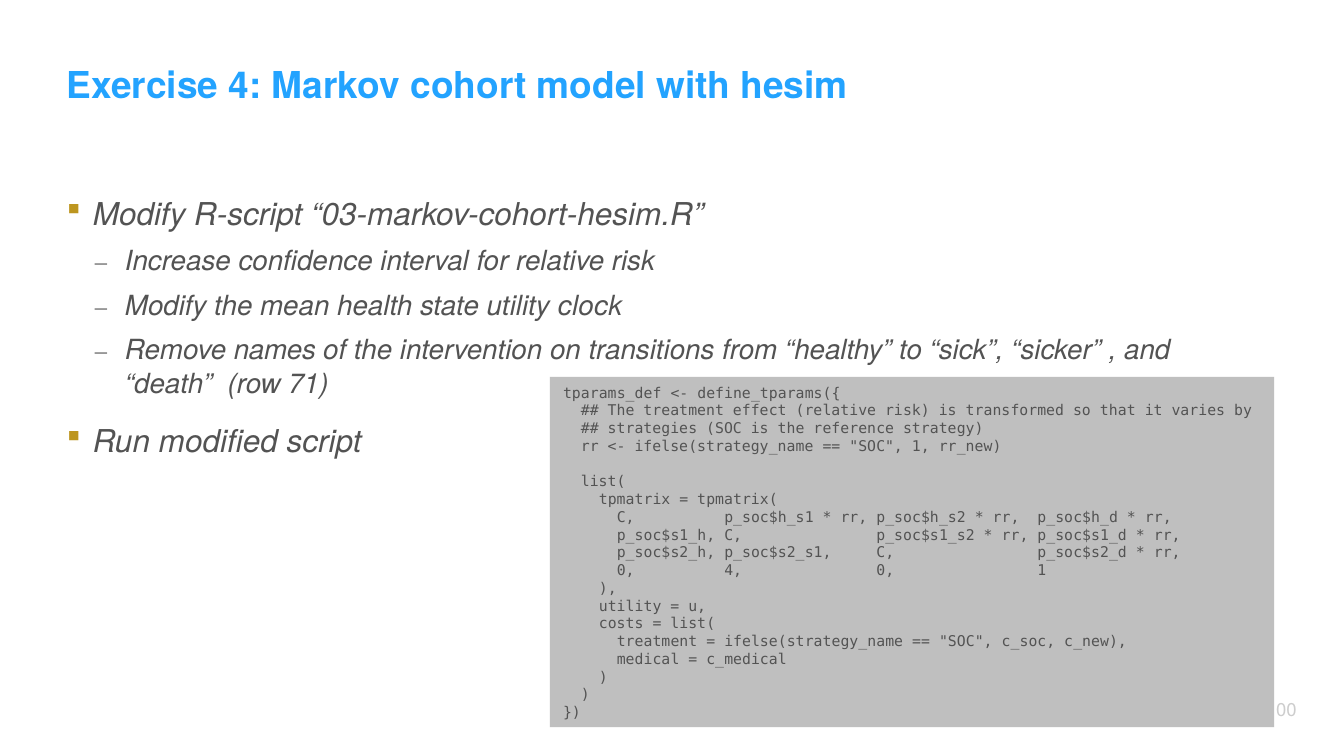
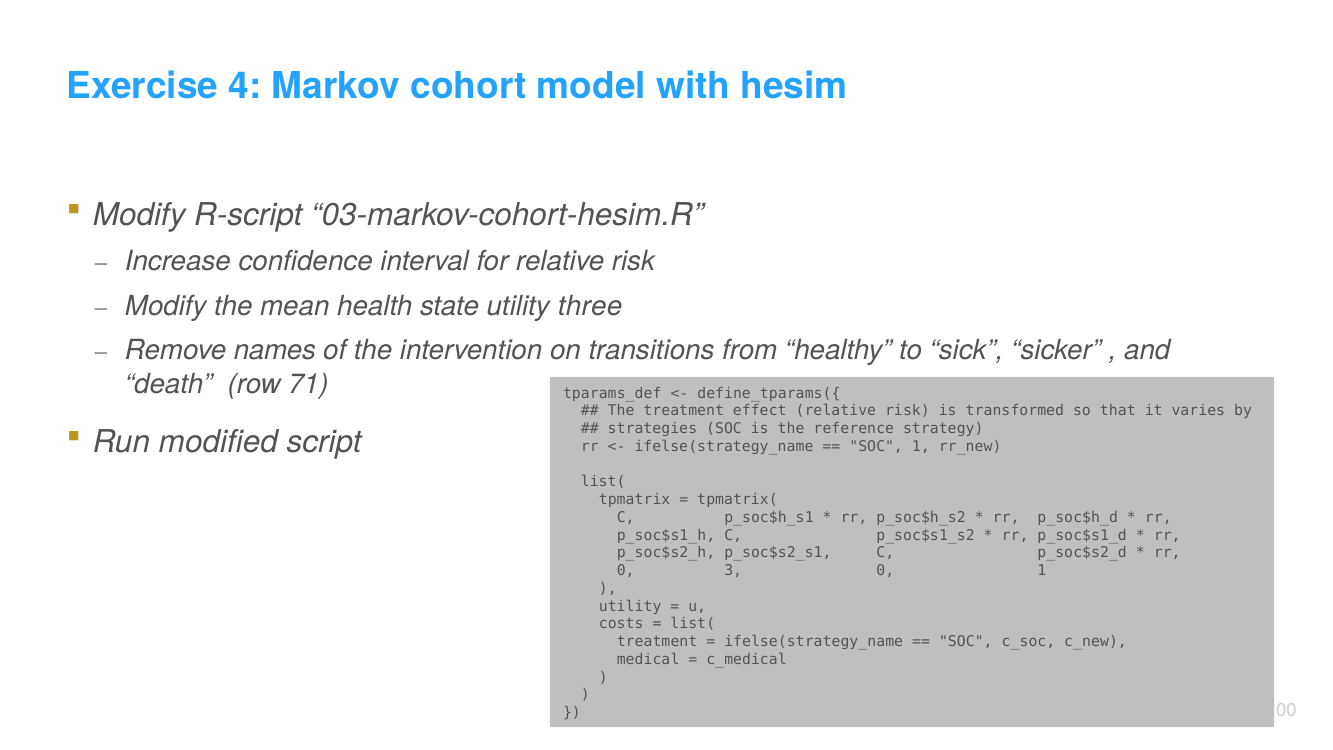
clock: clock -> three
0 4: 4 -> 3
